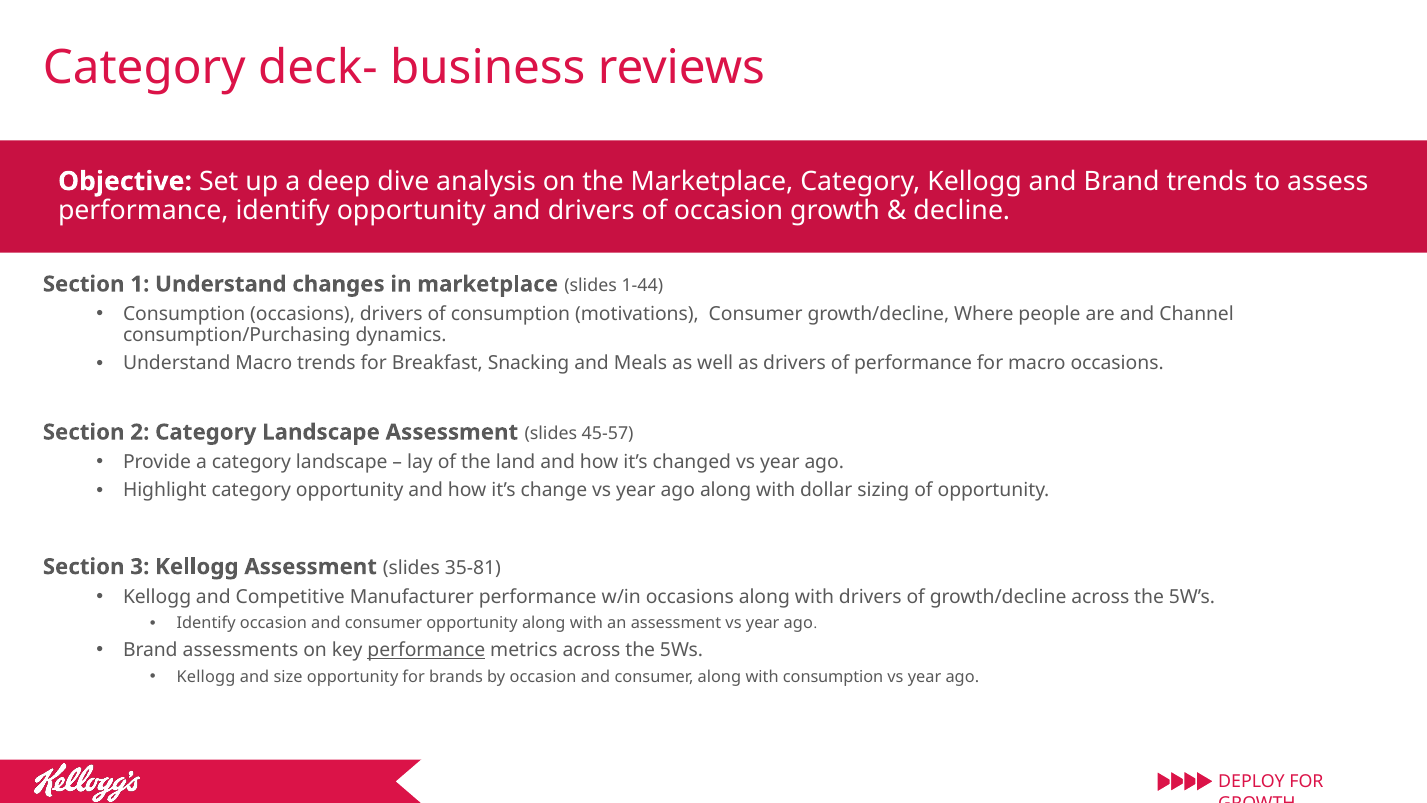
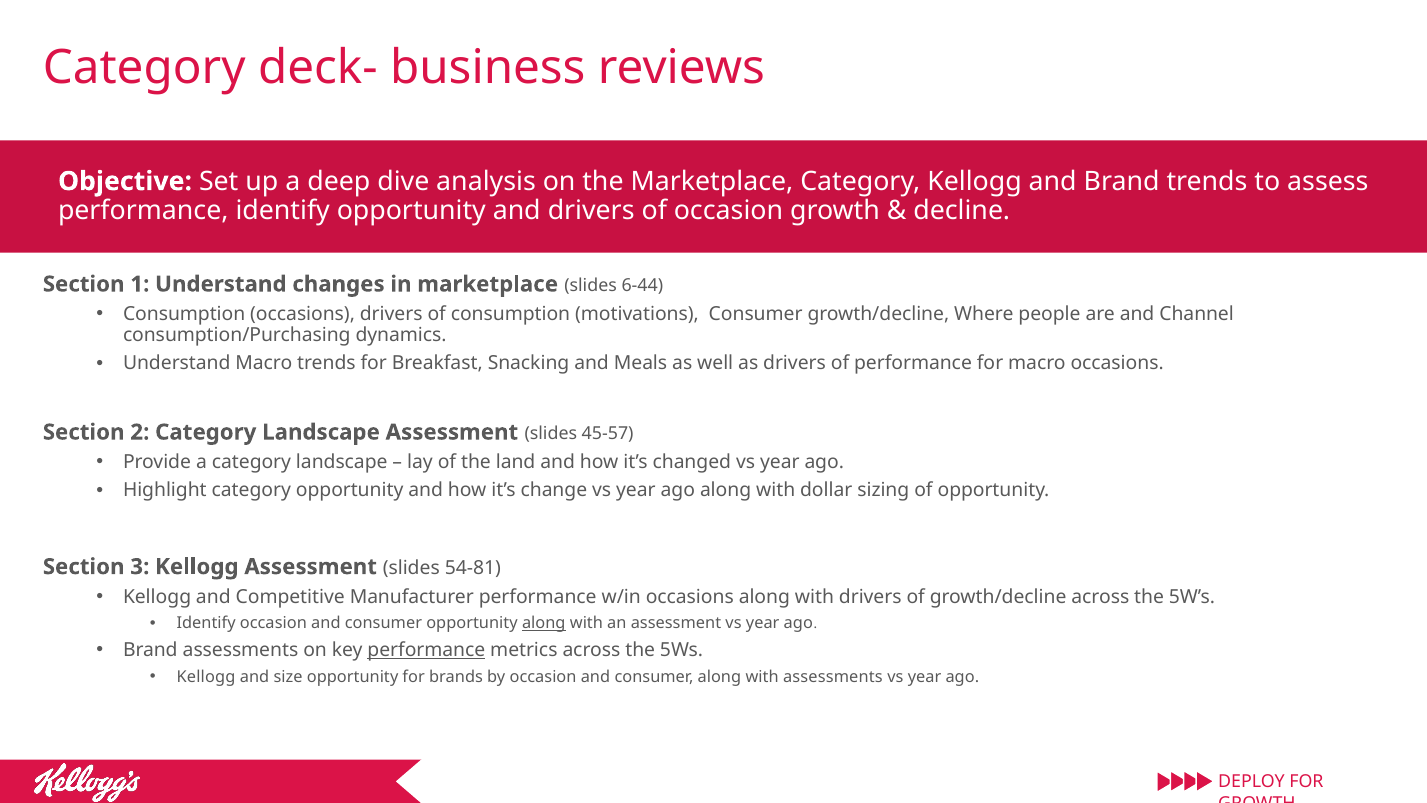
1-44: 1-44 -> 6-44
35-81: 35-81 -> 54-81
along at (544, 623) underline: none -> present
with consumption: consumption -> assessments
